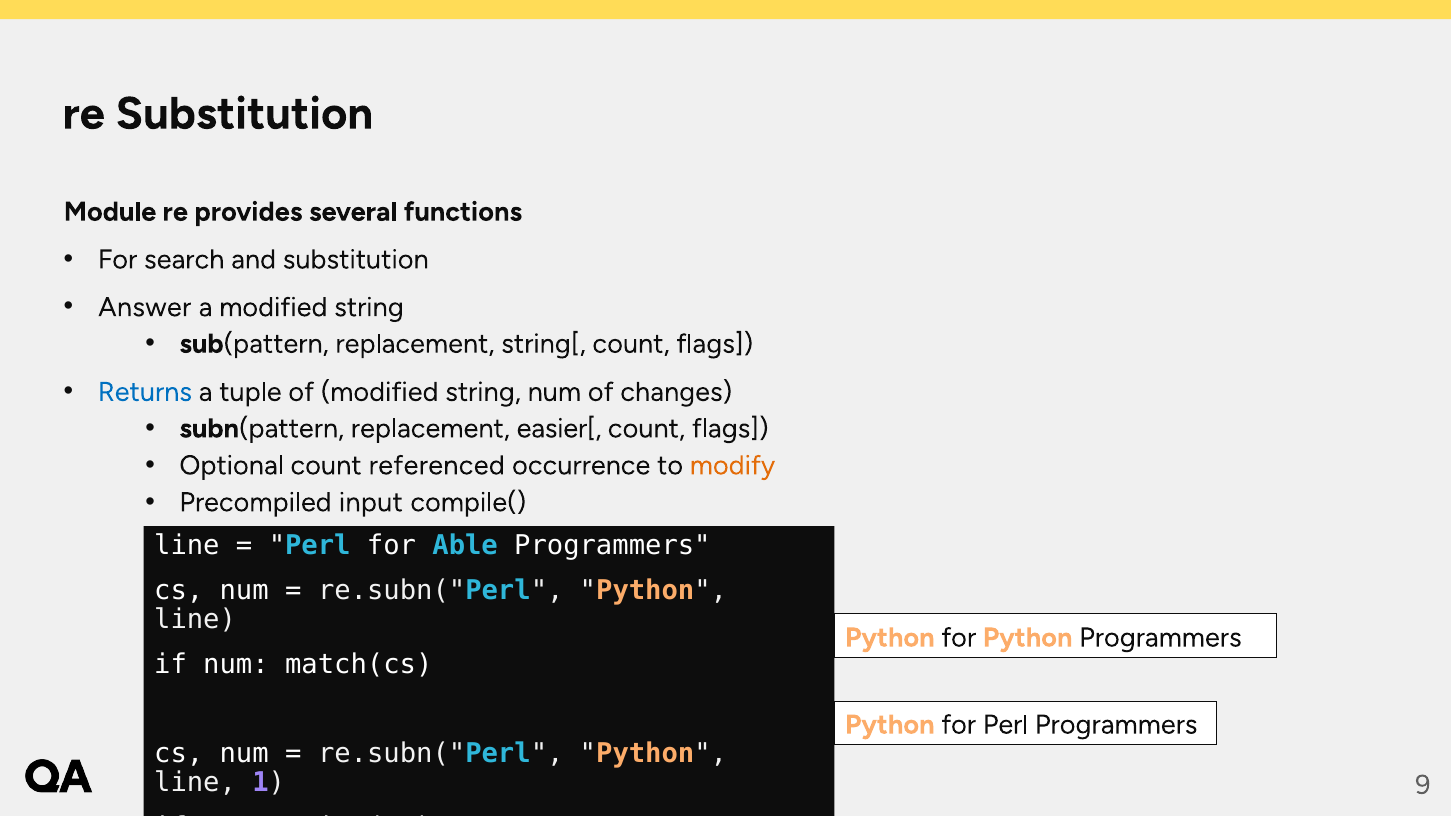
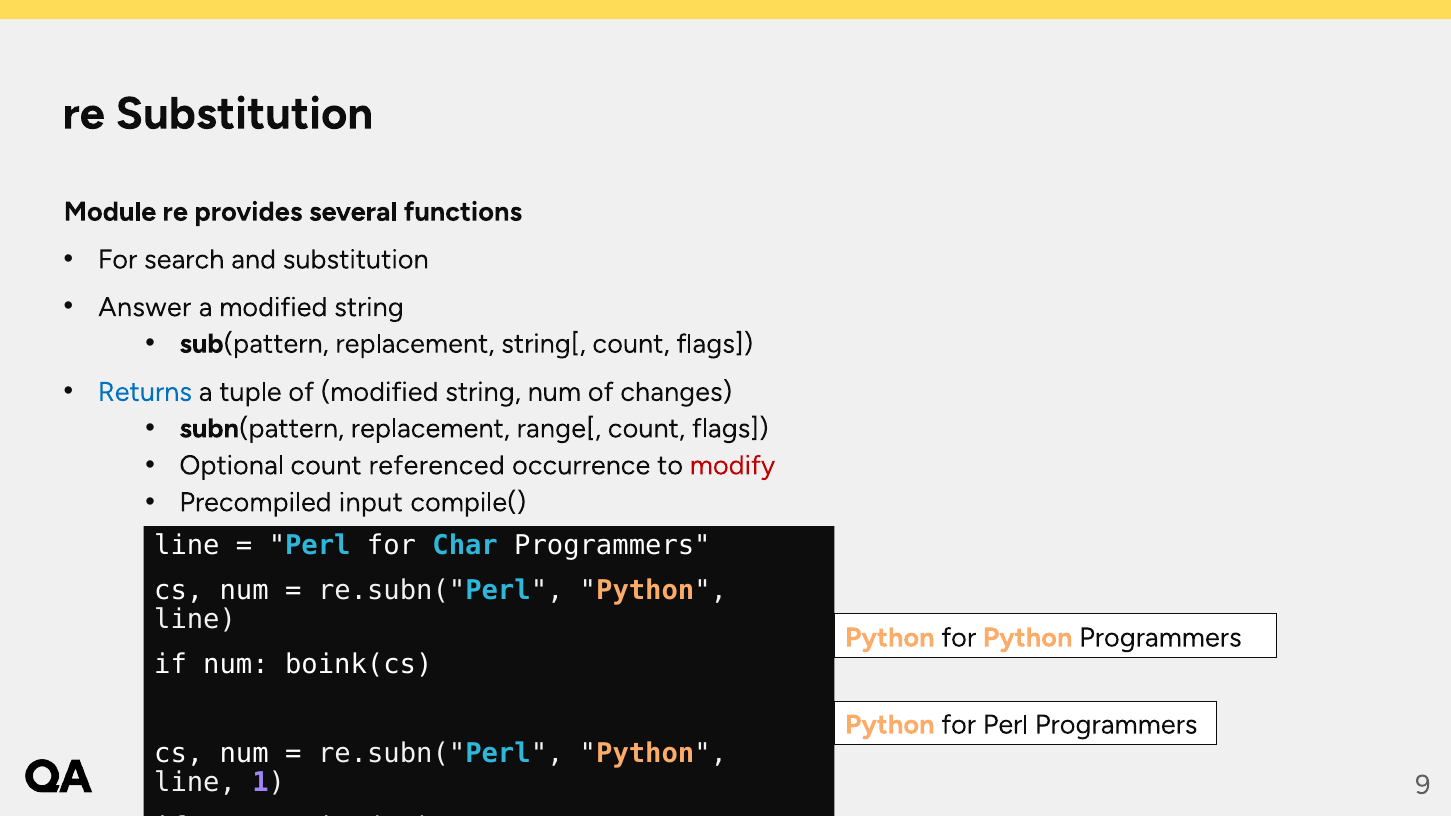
easier[: easier[ -> range[
modify colour: orange -> red
Able: Able -> Char
match(cs: match(cs -> boink(cs
